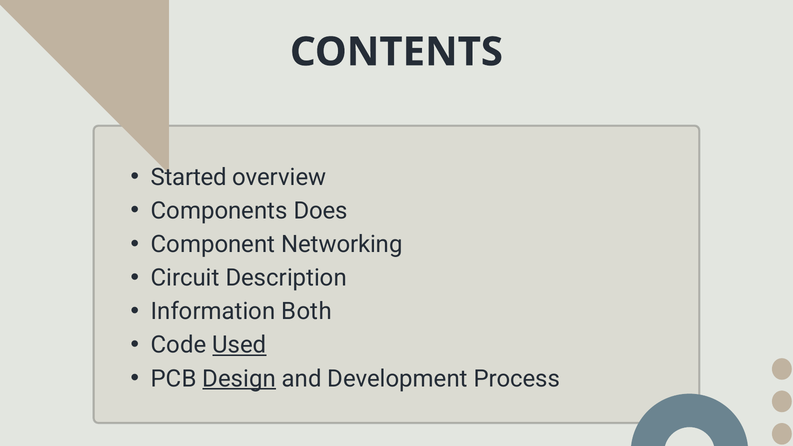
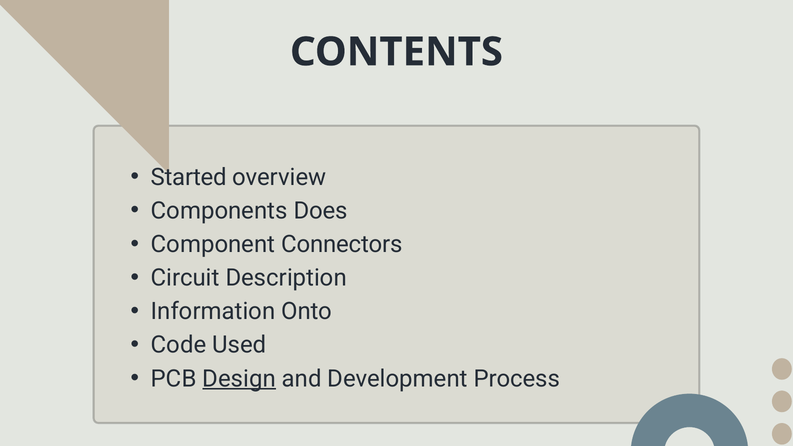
Networking: Networking -> Connectors
Both: Both -> Onto
Used underline: present -> none
